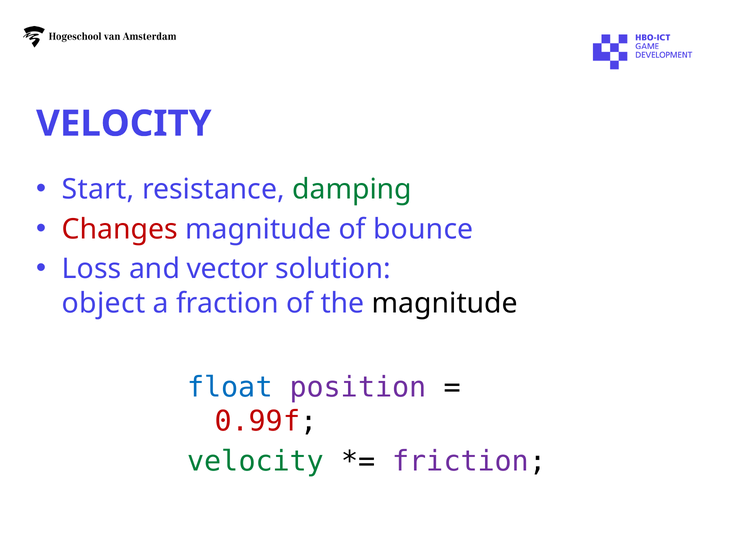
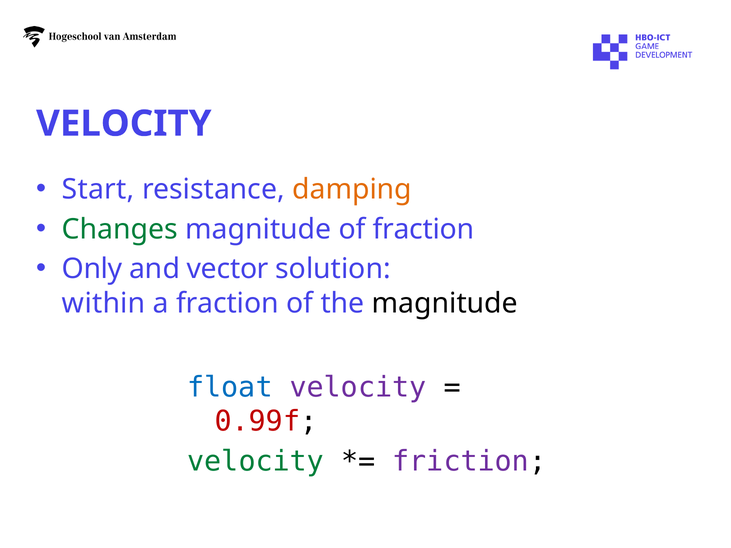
damping colour: green -> orange
Changes colour: red -> green
of bounce: bounce -> fraction
Loss: Loss -> Only
object: object -> within
float position: position -> velocity
